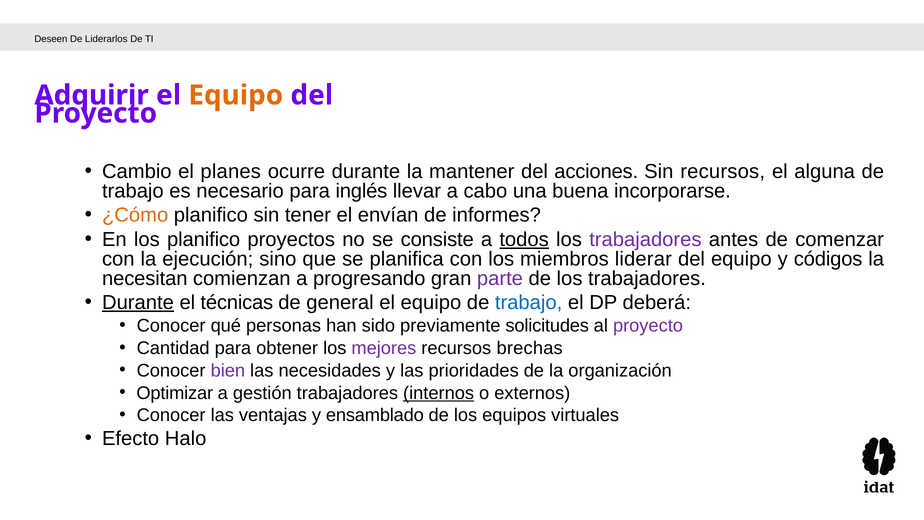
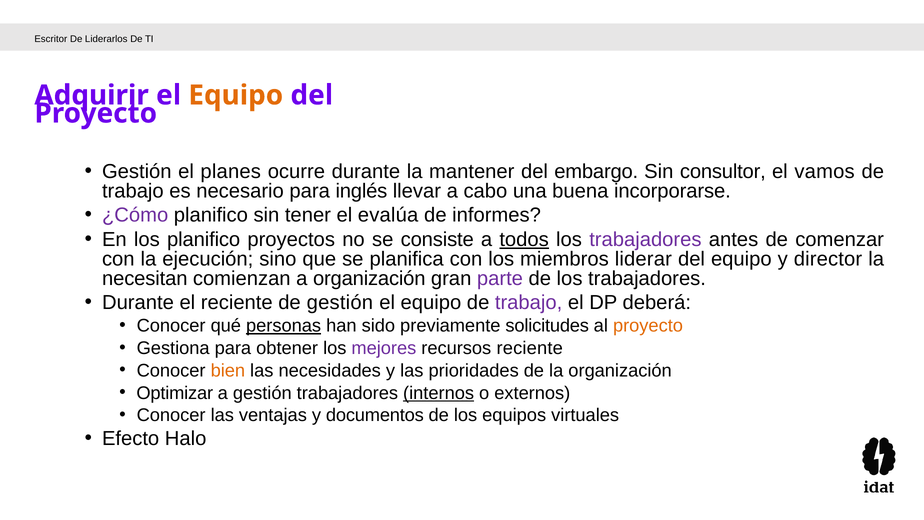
Deseen: Deseen -> Escritor
Cambio at (137, 172): Cambio -> Gestión
acciones: acciones -> embargo
Sin recursos: recursos -> consultor
alguna: alguna -> vamos
¿Cómo colour: orange -> purple
envían: envían -> evalúa
códigos: códigos -> director
a progresando: progresando -> organización
Durante at (138, 302) underline: present -> none
el técnicas: técnicas -> reciente
de general: general -> gestión
trabajo at (529, 302) colour: blue -> purple
personas underline: none -> present
proyecto at (648, 326) colour: purple -> orange
Cantidad: Cantidad -> Gestiona
recursos brechas: brechas -> reciente
bien colour: purple -> orange
ensamblado: ensamblado -> documentos
